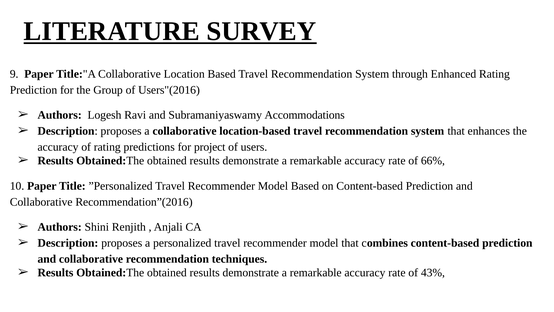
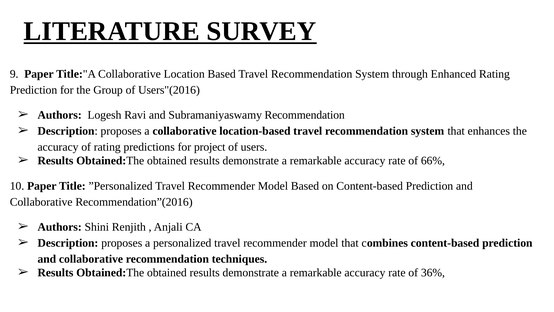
Subramaniyaswamy Accommodations: Accommodations -> Recommendation
43%: 43% -> 36%
